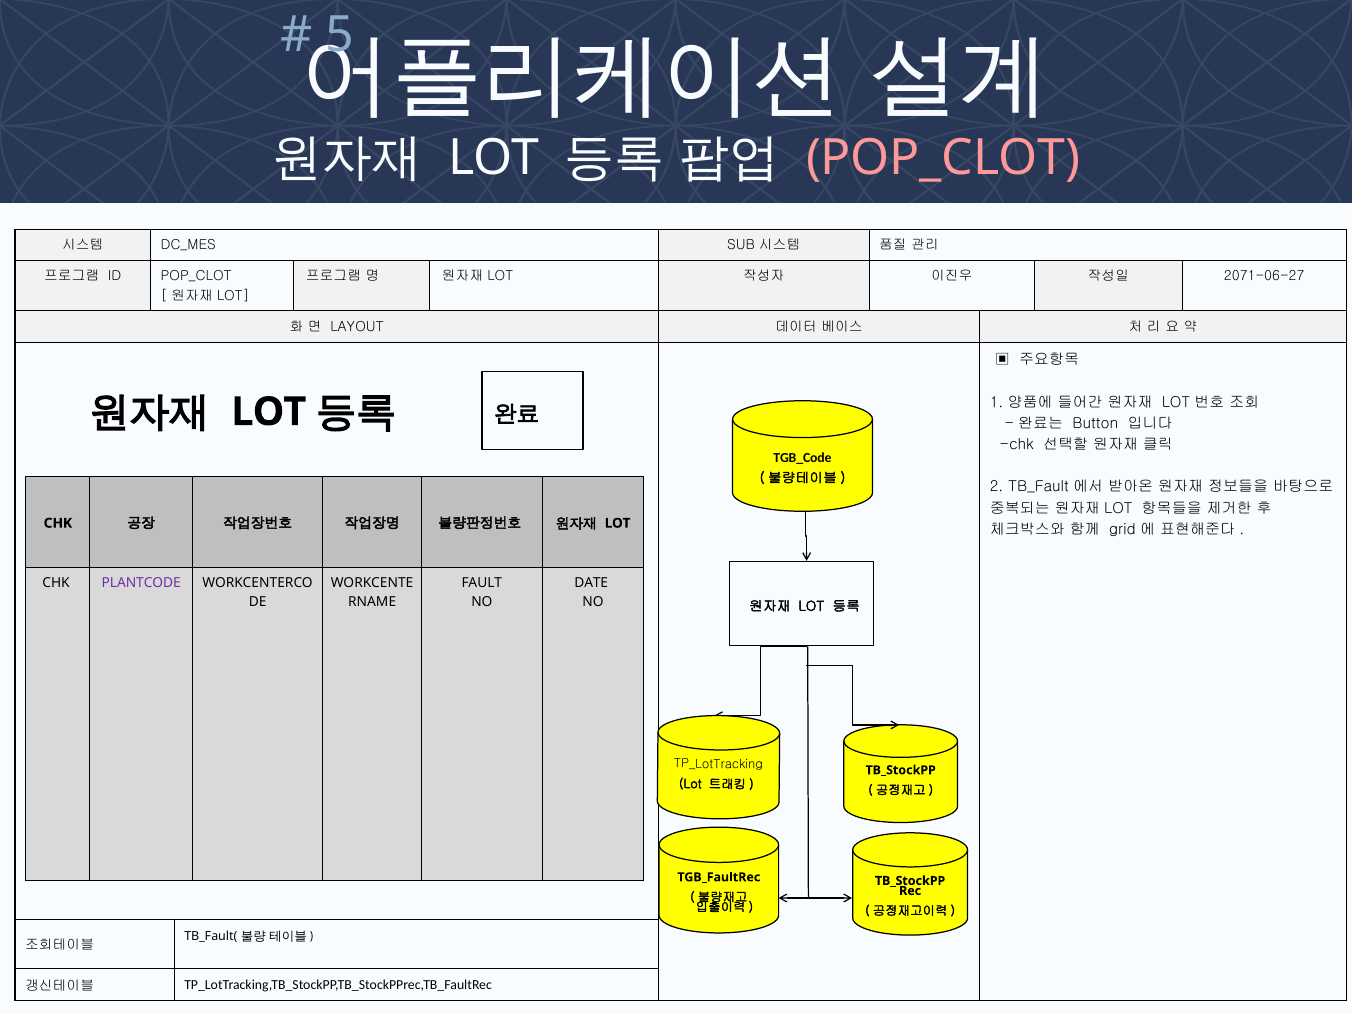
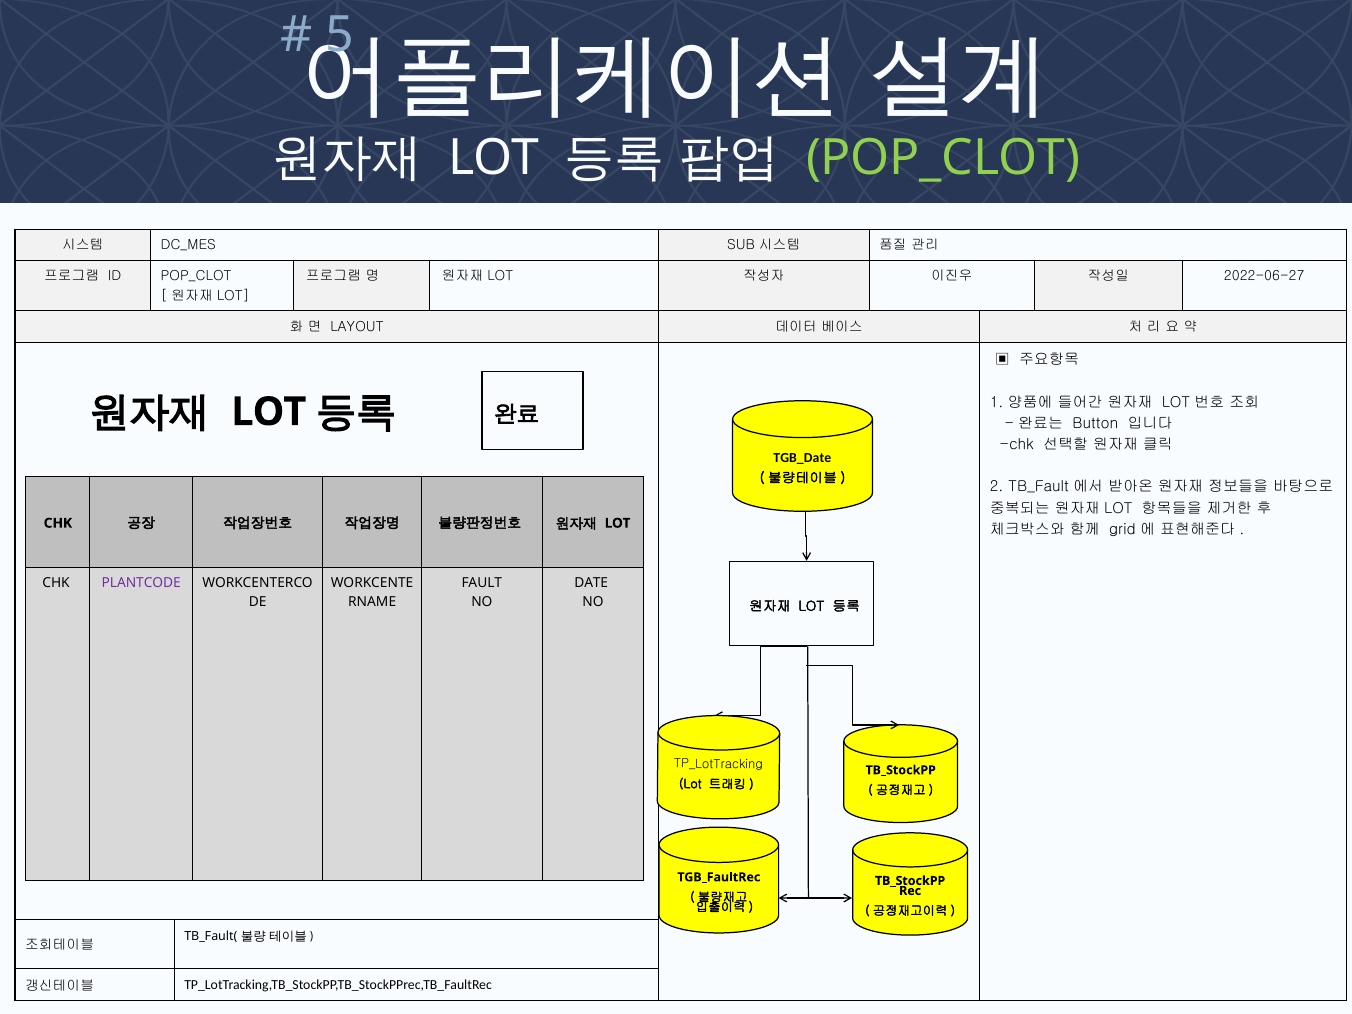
POP_CLOT at (943, 158) colour: pink -> light green
2071-06-27: 2071-06-27 -> 2022-06-27
TGB_Code: TGB_Code -> TGB_Date
